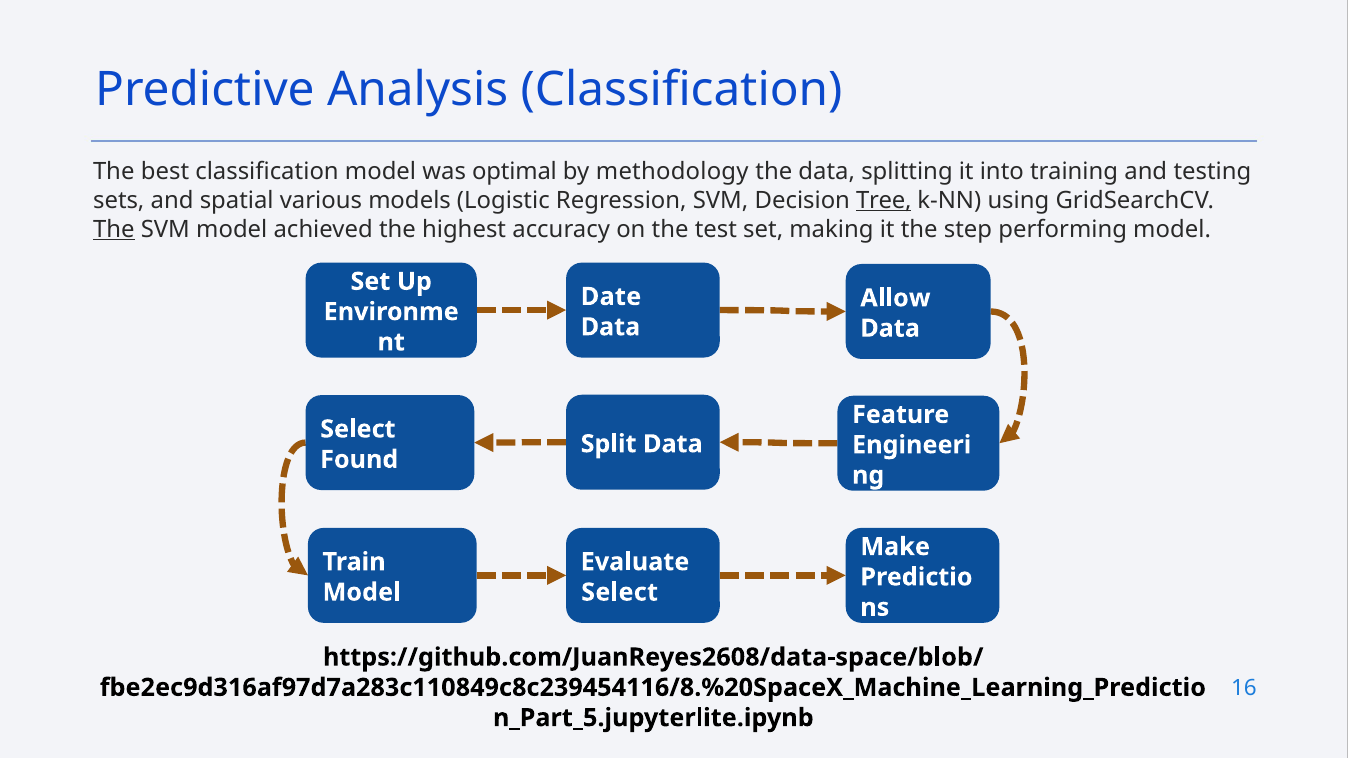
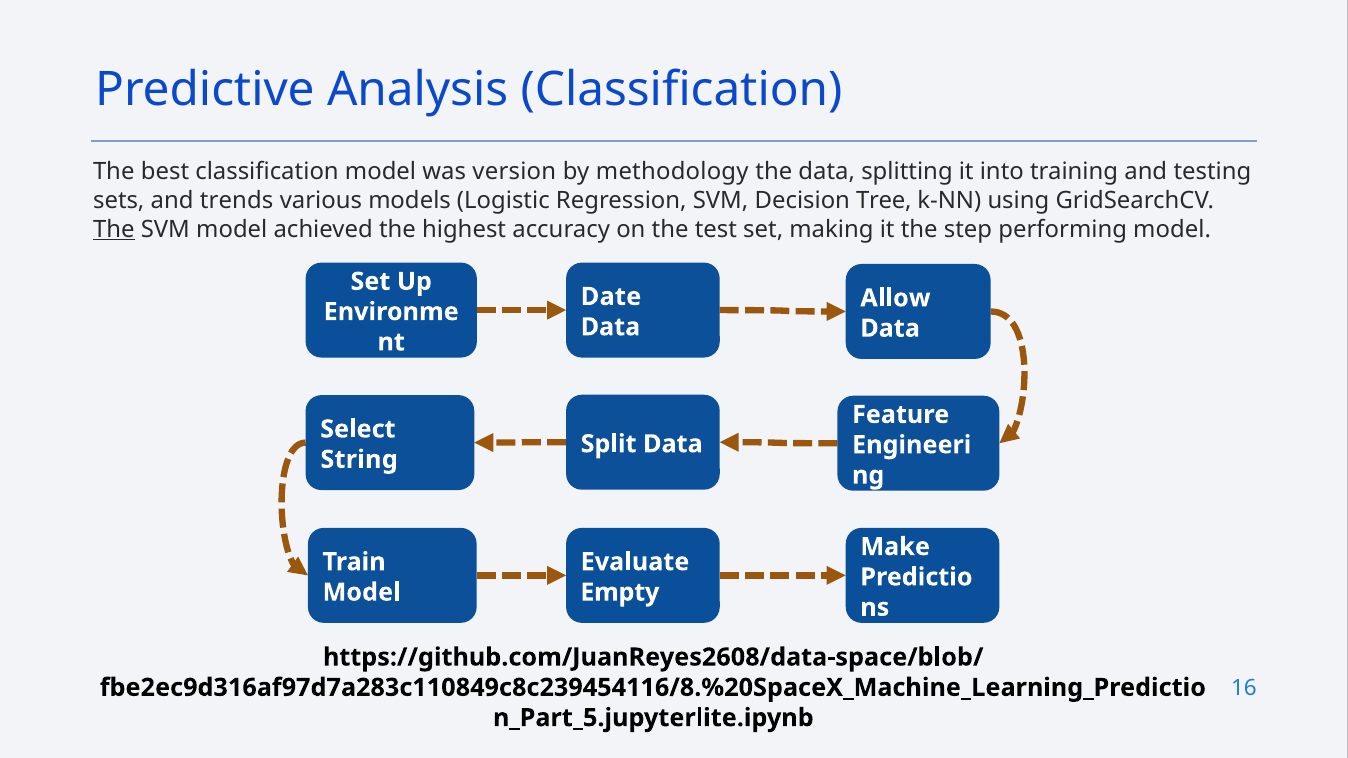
optimal: optimal -> version
spatial: spatial -> trends
Tree underline: present -> none
Found: Found -> String
Select at (620, 592): Select -> Empty
